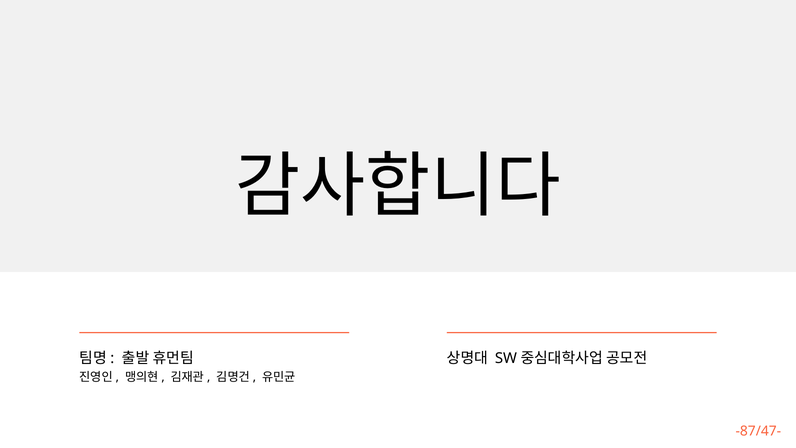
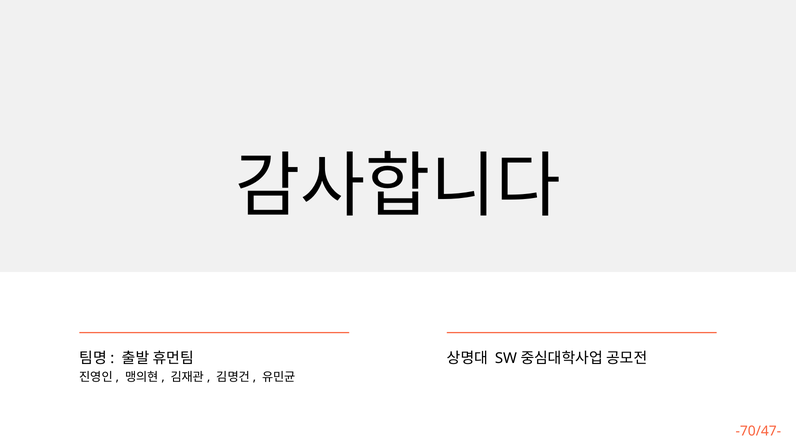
-87/47-: -87/47- -> -70/47-
